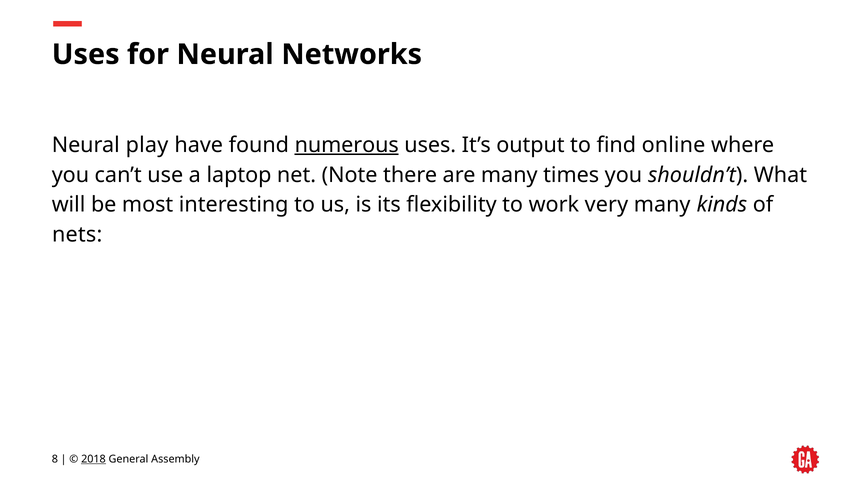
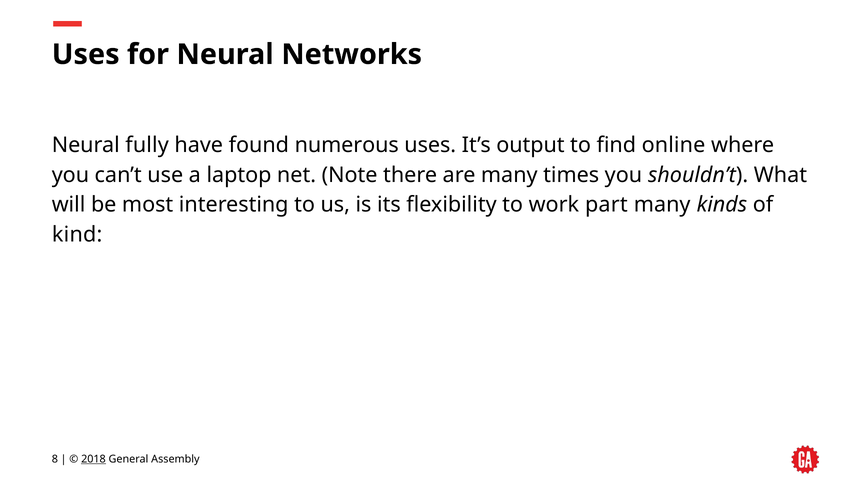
play: play -> fully
numerous underline: present -> none
very: very -> part
nets: nets -> kind
